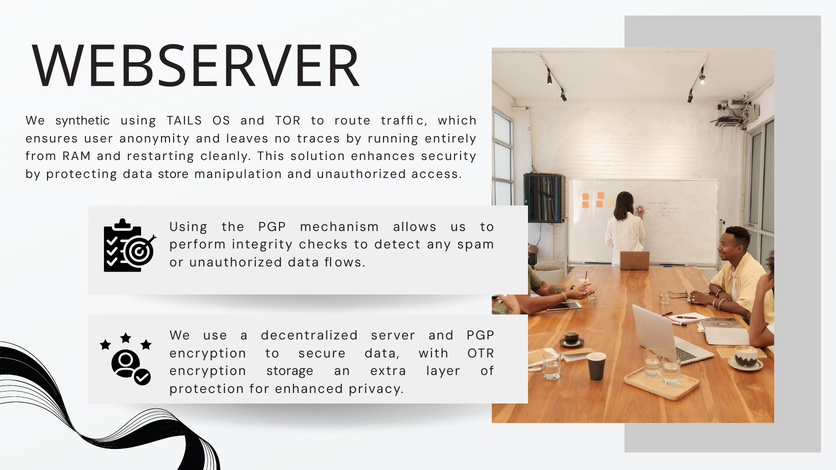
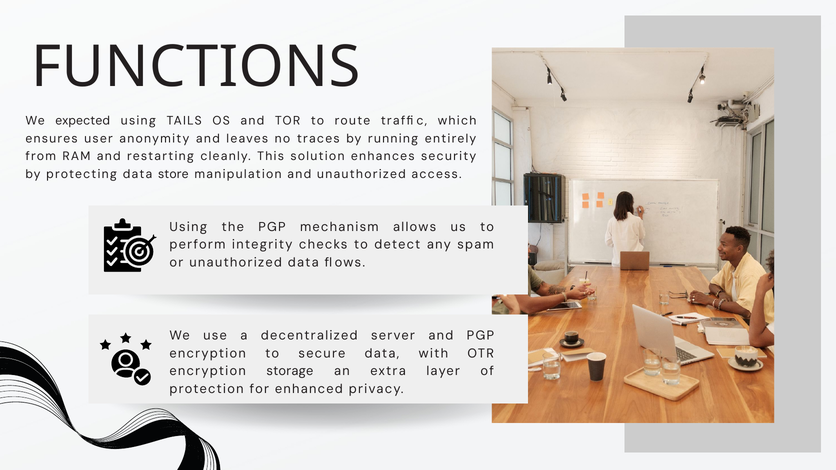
WEBSERVER: WEBSERVER -> FUNCTIONS
synthetic: synthetic -> expected
